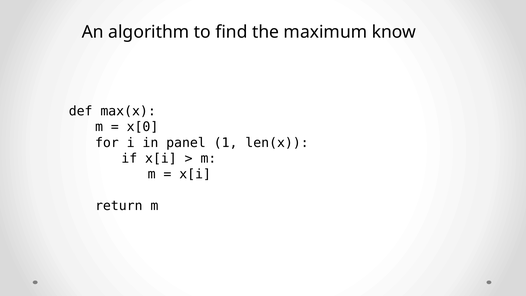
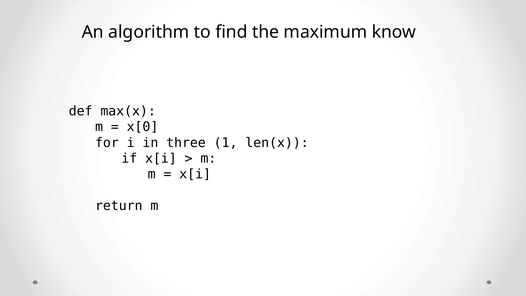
panel: panel -> three
